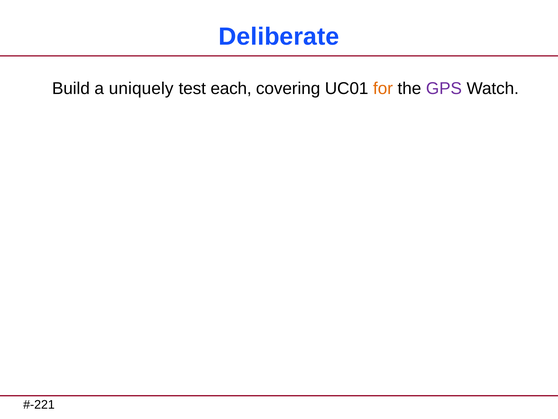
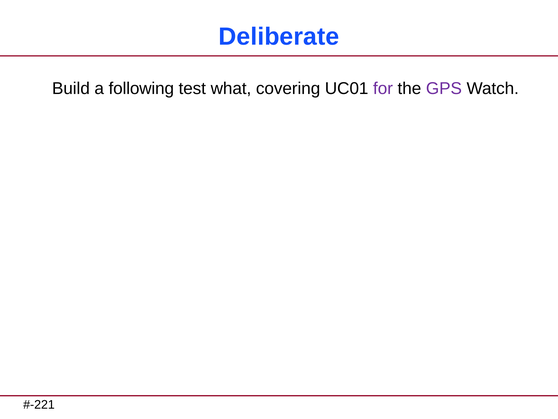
uniquely: uniquely -> following
each: each -> what
for colour: orange -> purple
